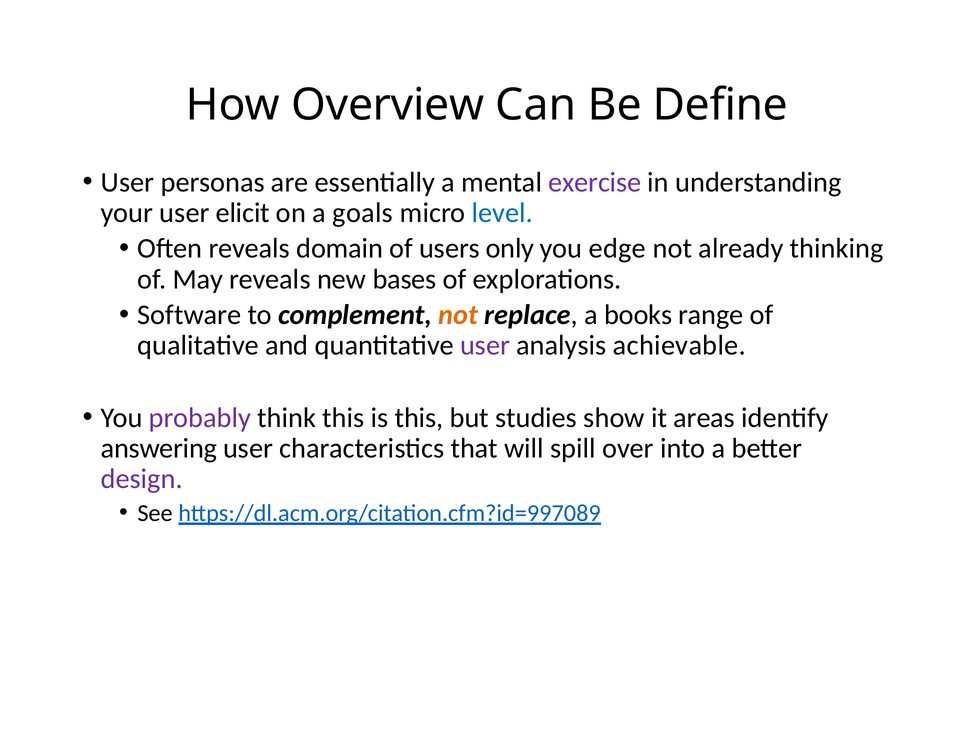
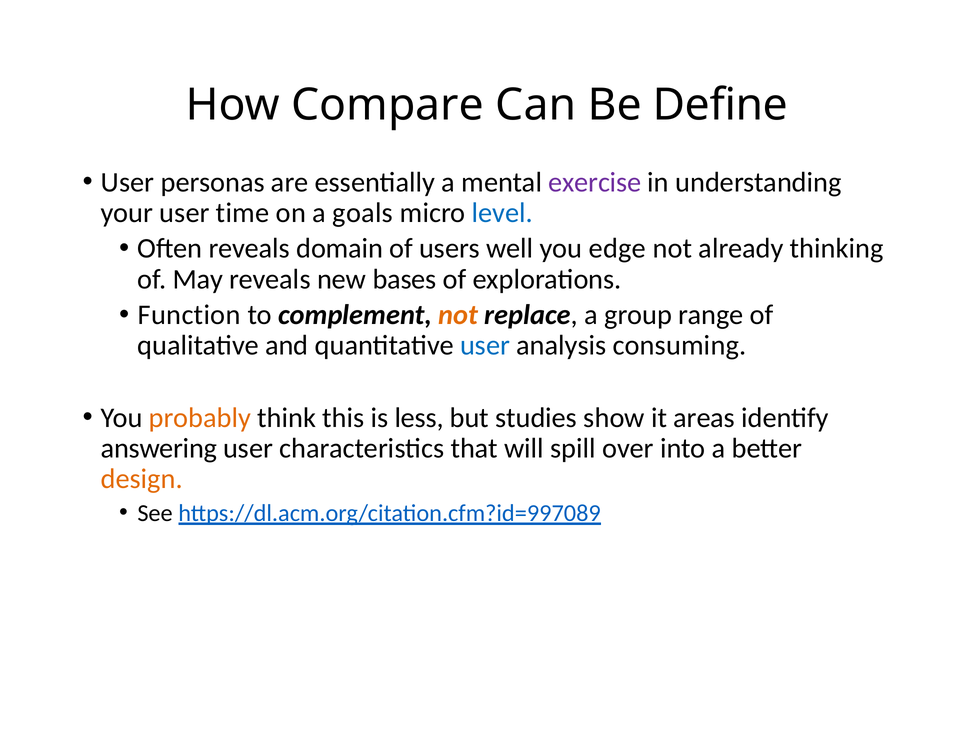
Overview: Overview -> Compare
elicit: elicit -> time
only: only -> well
Software: Software -> Function
books: books -> group
user at (485, 346) colour: purple -> blue
achievable: achievable -> consuming
probably colour: purple -> orange
is this: this -> less
design colour: purple -> orange
